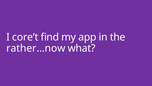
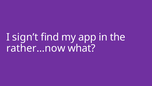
core’t: core’t -> sign’t
